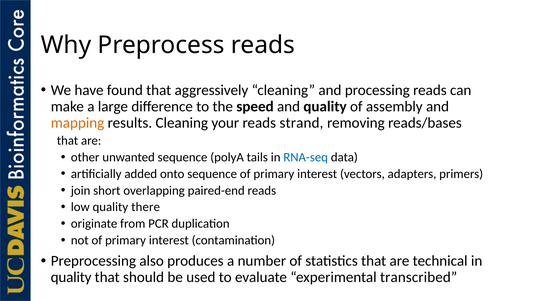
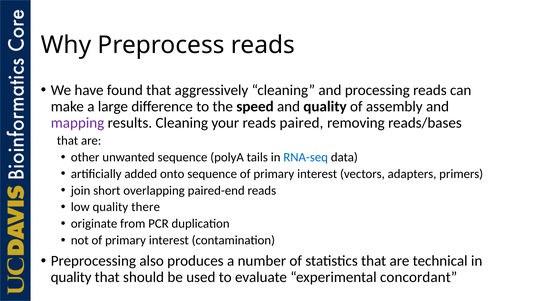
mapping colour: orange -> purple
strand: strand -> paired
transcribed: transcribed -> concordant
